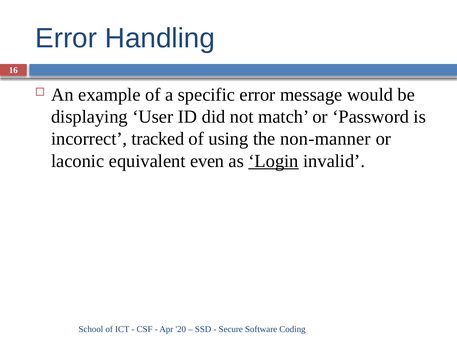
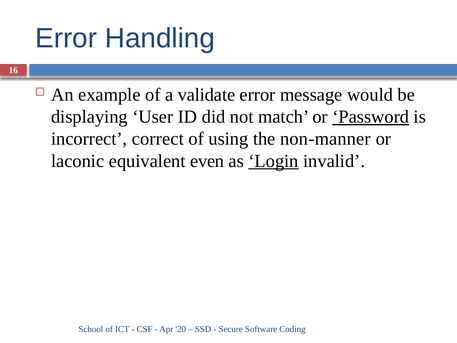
specific: specific -> validate
Password underline: none -> present
tracked: tracked -> correct
